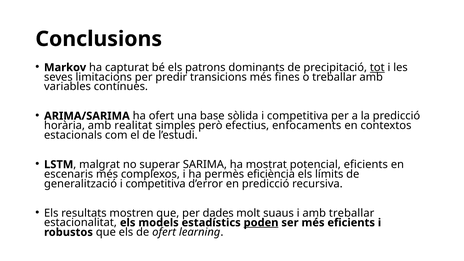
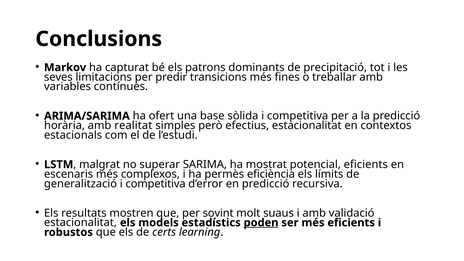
tot underline: present -> none
efectius enfocaments: enfocaments -> estacionalitat
dades: dades -> sovint
amb treballar: treballar -> validació
de ofert: ofert -> certs
